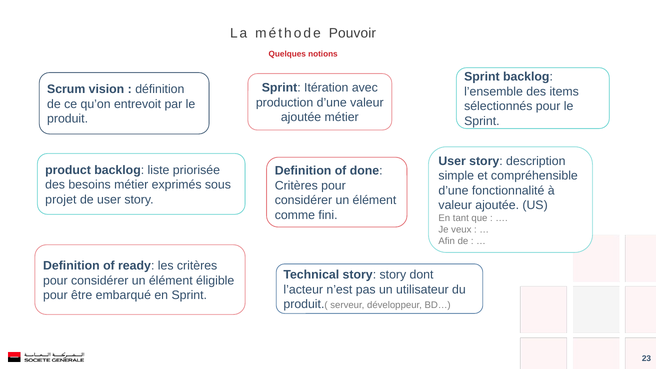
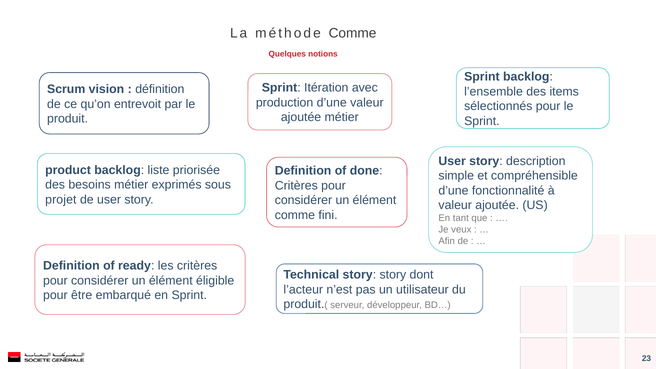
méthode Pouvoir: Pouvoir -> Comme
